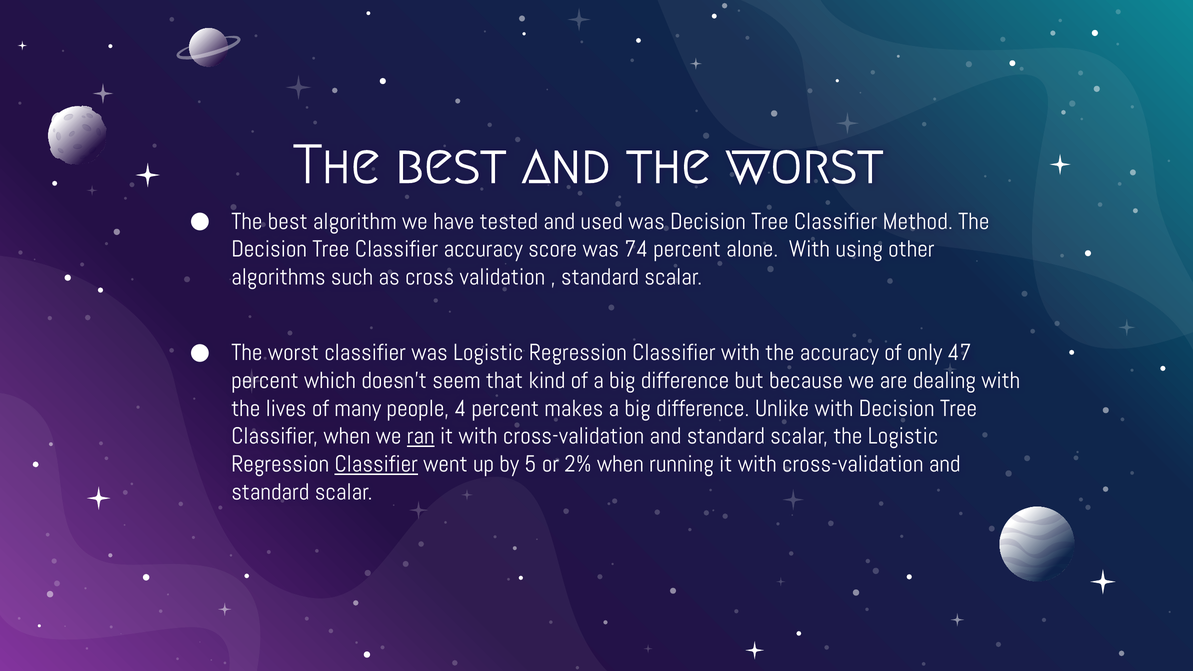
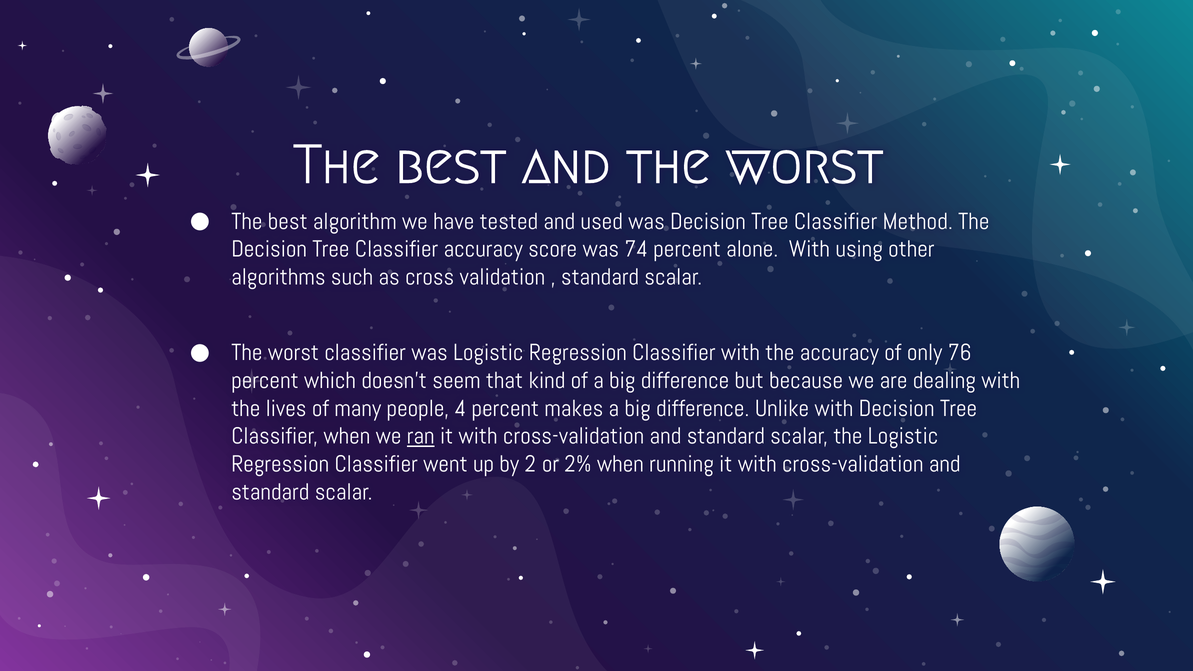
47: 47 -> 76
Classifier at (376, 464) underline: present -> none
5: 5 -> 2
